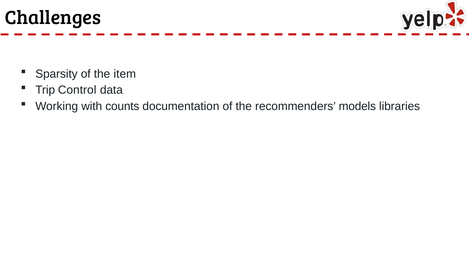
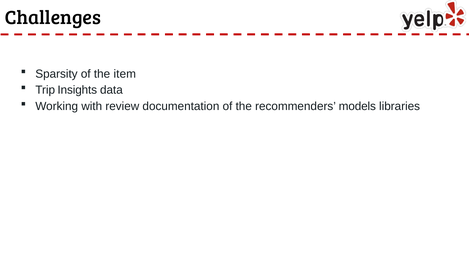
Control: Control -> Insights
counts: counts -> review
